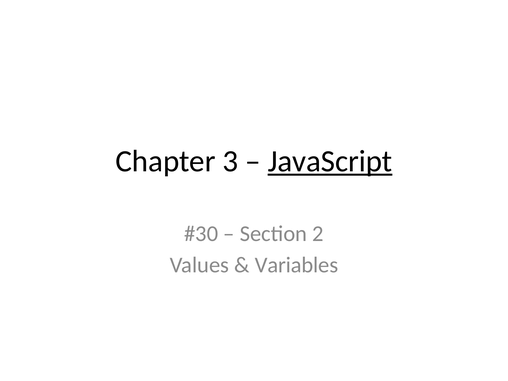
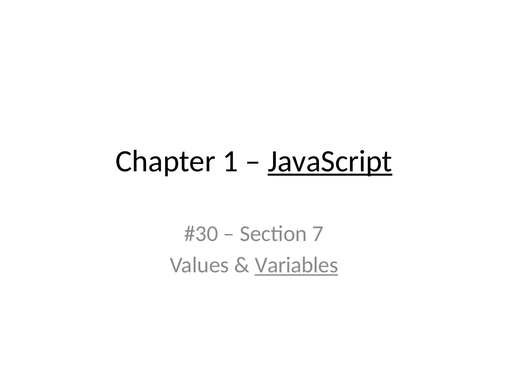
3: 3 -> 1
2: 2 -> 7
Variables underline: none -> present
